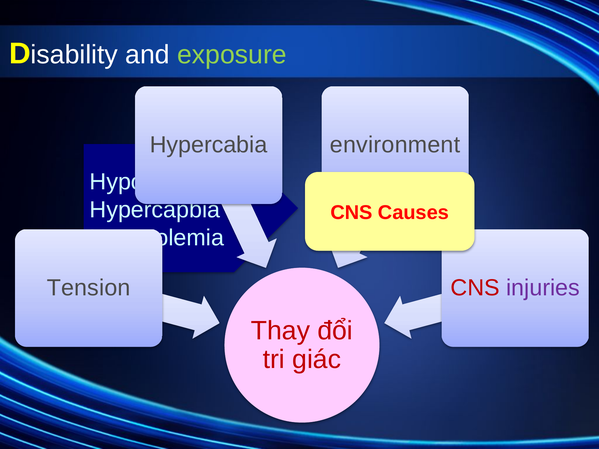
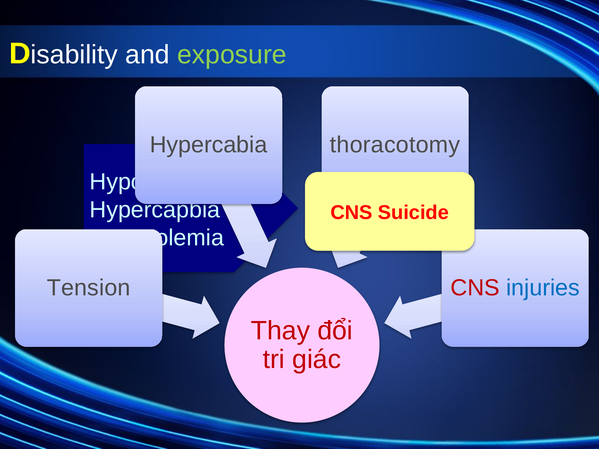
environment: environment -> thoracotomy
Causes: Causes -> Suicide
injuries colour: purple -> blue
